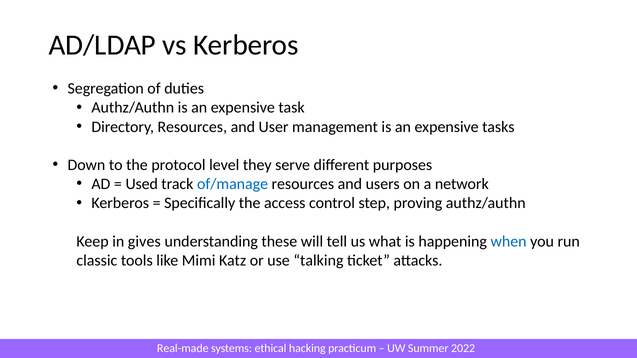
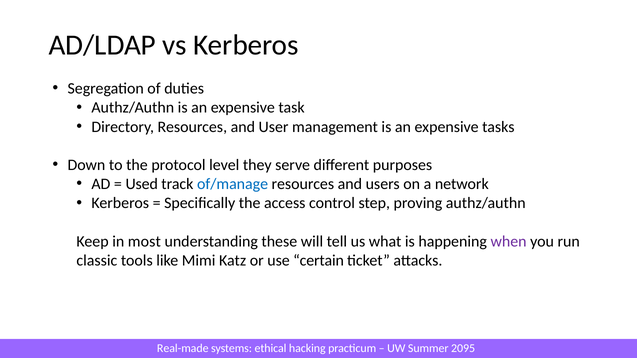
gives: gives -> most
when colour: blue -> purple
talking: talking -> certain
2022: 2022 -> 2095
